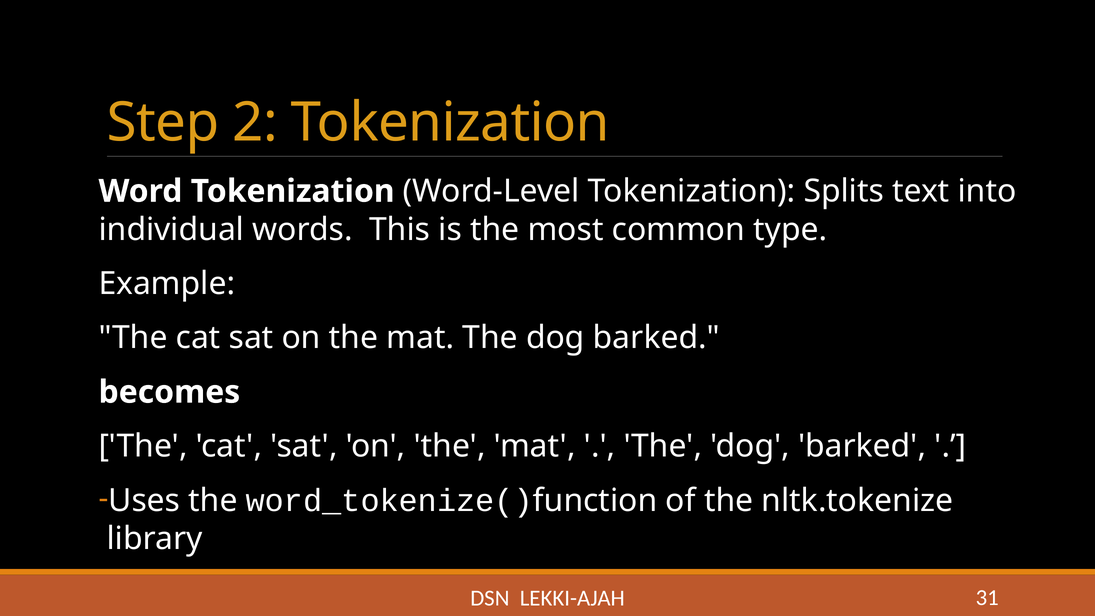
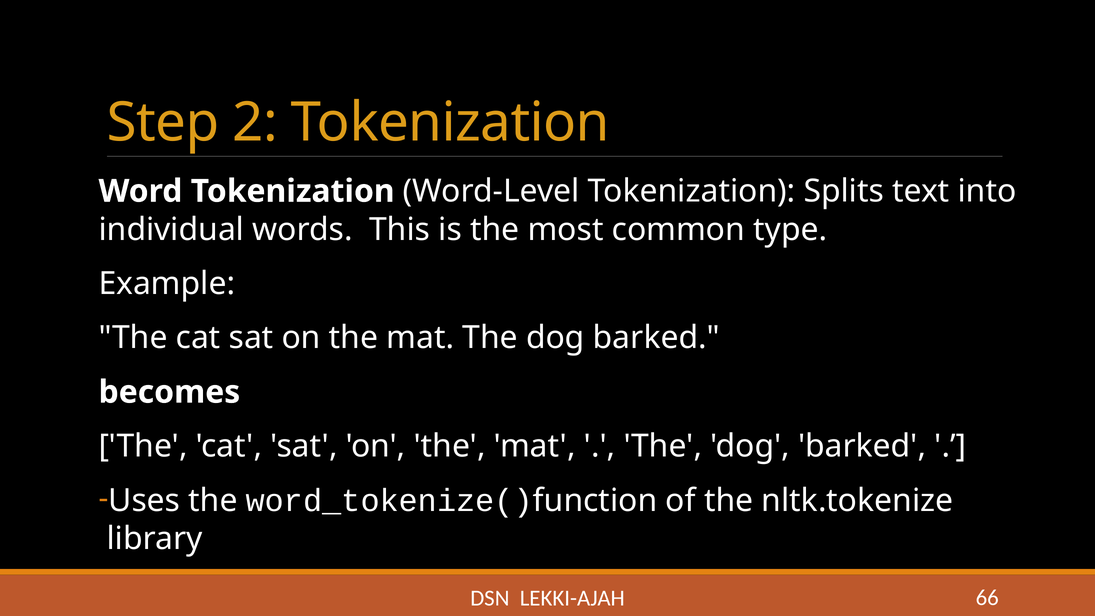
31: 31 -> 66
